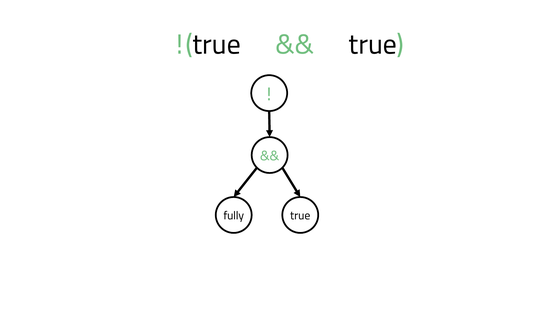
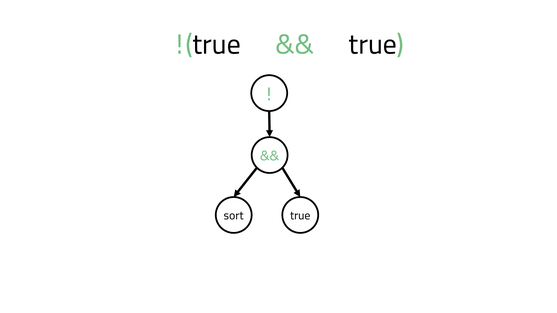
fully: fully -> sort
